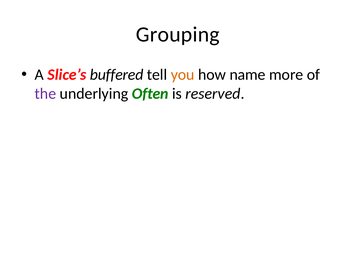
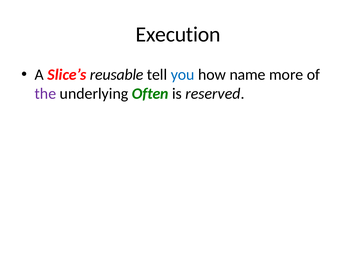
Grouping: Grouping -> Execution
buffered: buffered -> reusable
you colour: orange -> blue
